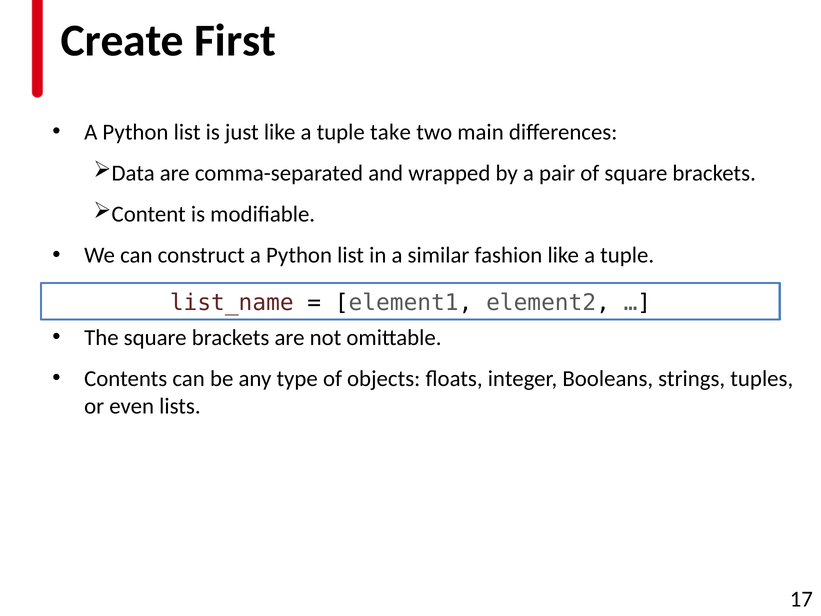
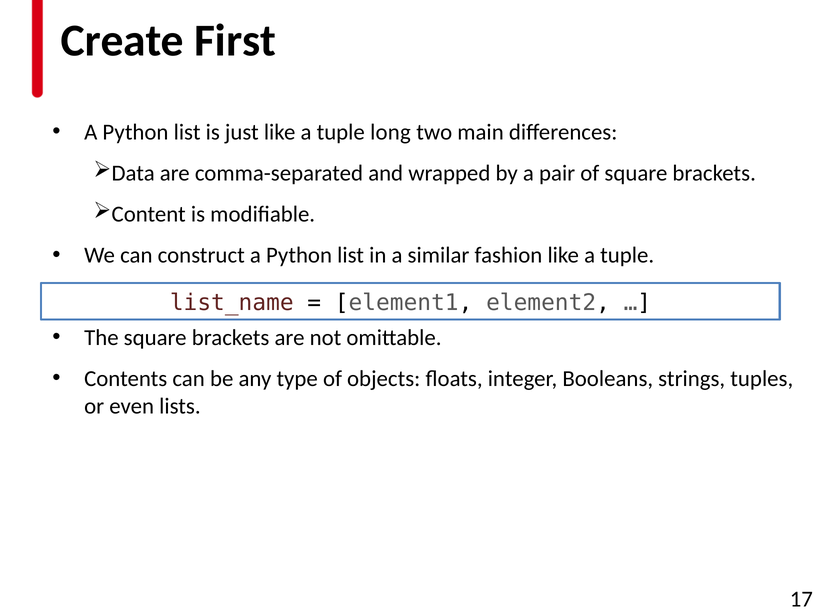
take: take -> long
